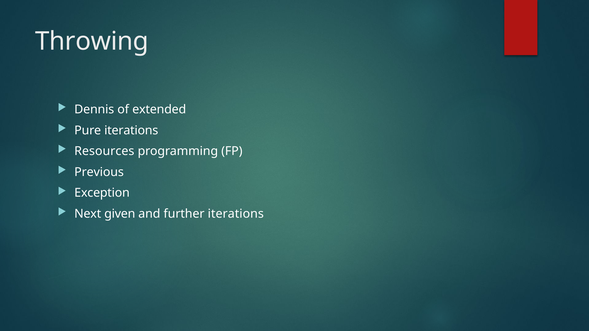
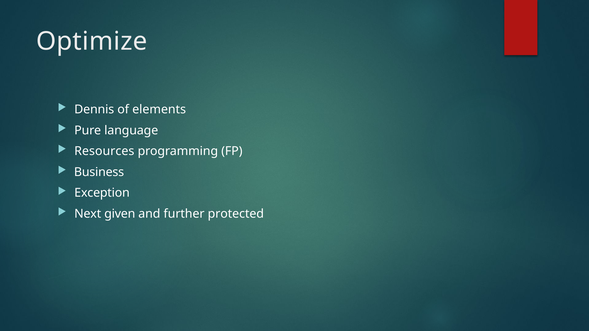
Throwing: Throwing -> Optimize
extended: extended -> elements
Pure iterations: iterations -> language
Previous: Previous -> Business
further iterations: iterations -> protected
